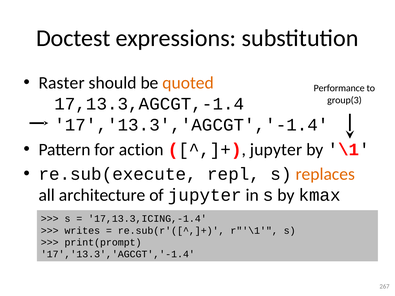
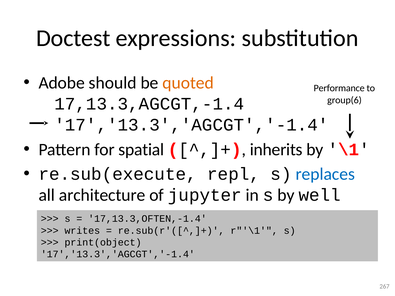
Raster: Raster -> Adobe
group(3: group(3 -> group(6
action: action -> spatial
jupyter at (276, 150): jupyter -> inherits
replaces colour: orange -> blue
kmax: kmax -> well
17,13.3,ICING,-1.4: 17,13.3,ICING,-1.4 -> 17,13.3,OFTEN,-1.4
print(prompt: print(prompt -> print(object
